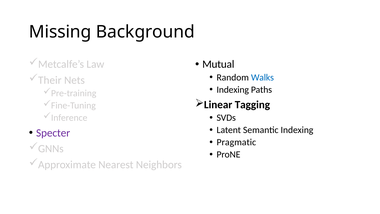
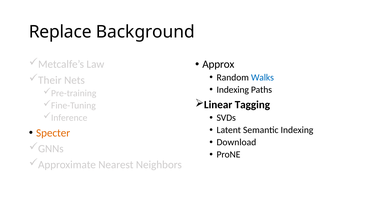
Missing: Missing -> Replace
Mutual: Mutual -> Approx
Specter colour: purple -> orange
Pragmatic: Pragmatic -> Download
